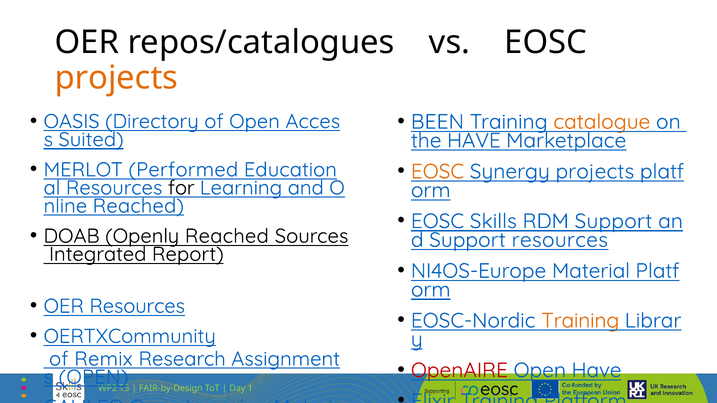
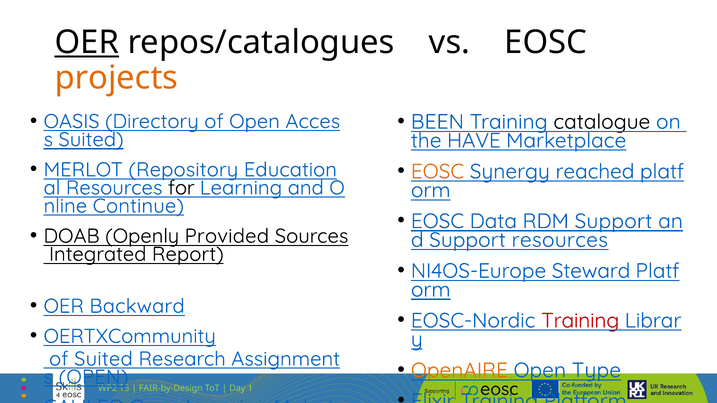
OER at (87, 42) underline: none -> present
catalogue colour: orange -> black
Performed: Performed -> Repository
Synergy projects: projects -> reached
Reached at (138, 206): Reached -> Continue
Skills: Skills -> Data
Openly Reached: Reached -> Provided
Material: Material -> Steward
OER Resources: Resources -> Backward
Training at (580, 321) colour: orange -> red
of Remix: Remix -> Suited
OpenAIRE colour: red -> orange
Open Have: Have -> Type
